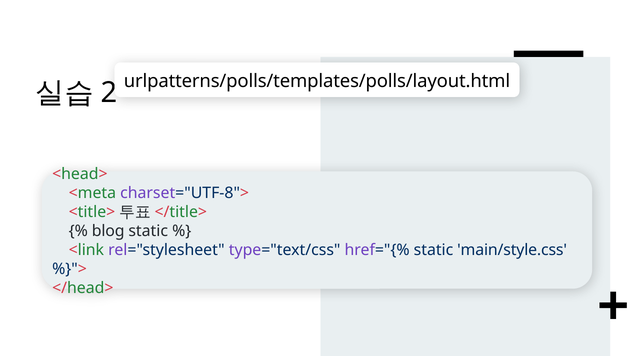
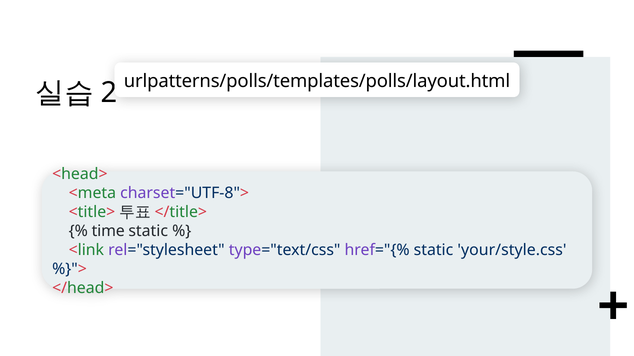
blog: blog -> time
main/style.css: main/style.css -> your/style.css
